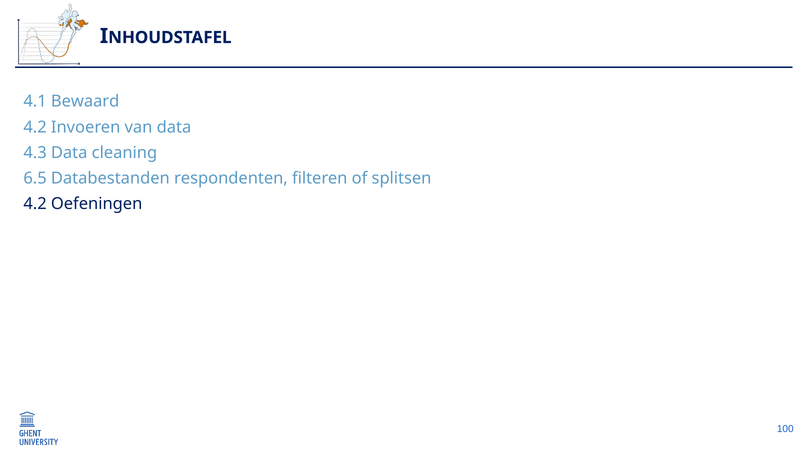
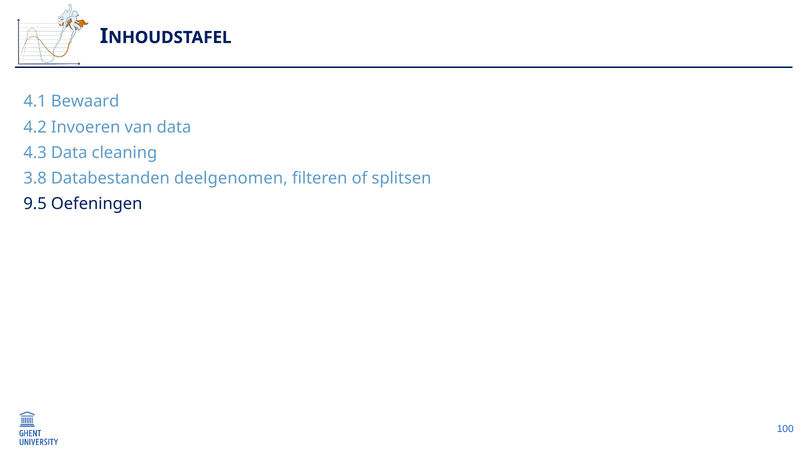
6.5: 6.5 -> 3.8
respondenten: respondenten -> deelgenomen
4.2 at (35, 204): 4.2 -> 9.5
